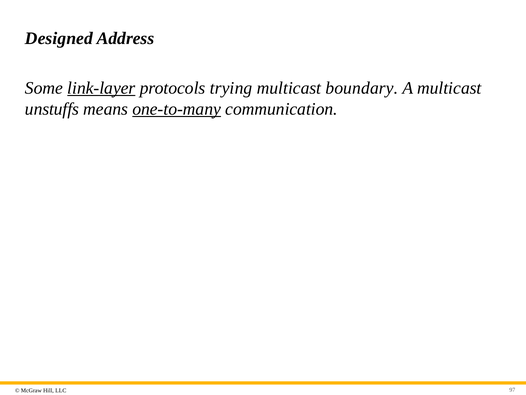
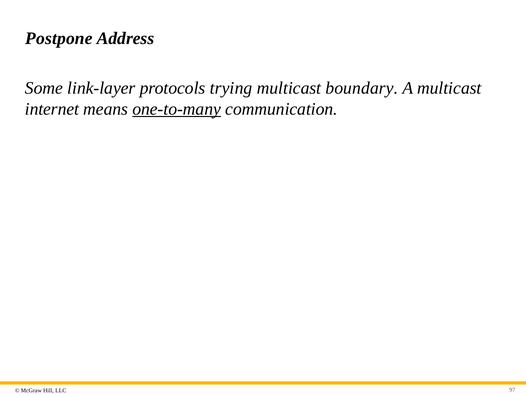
Designed: Designed -> Postpone
link-layer underline: present -> none
unstuffs: unstuffs -> internet
